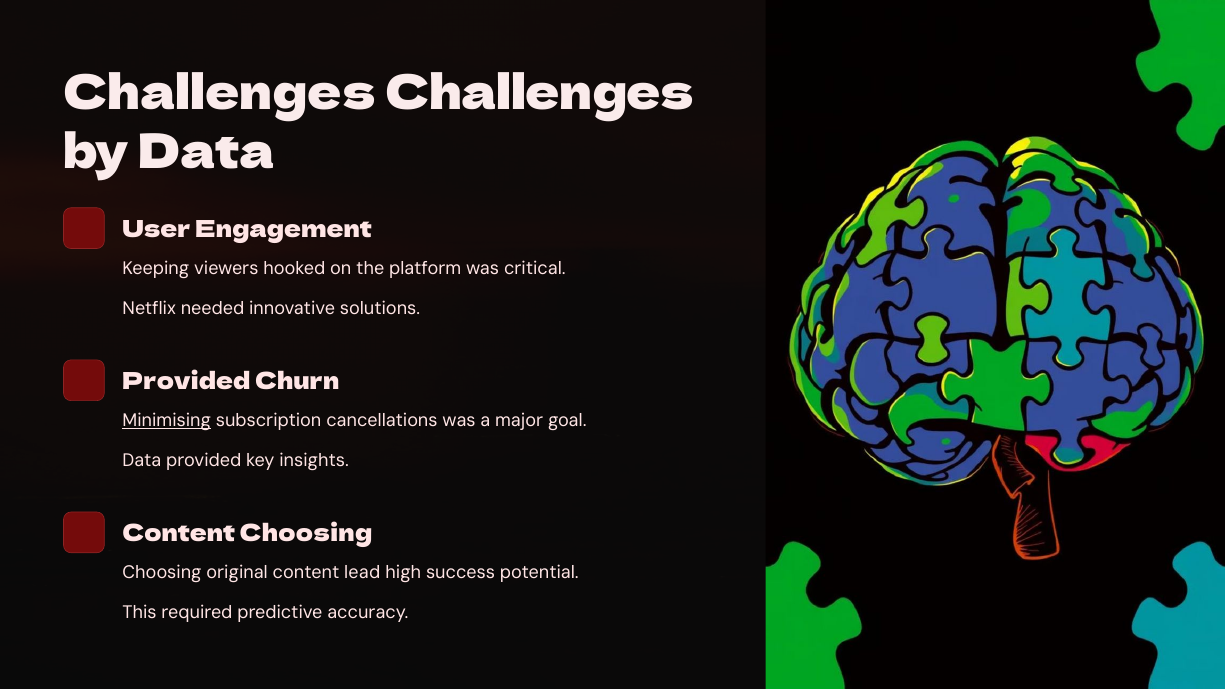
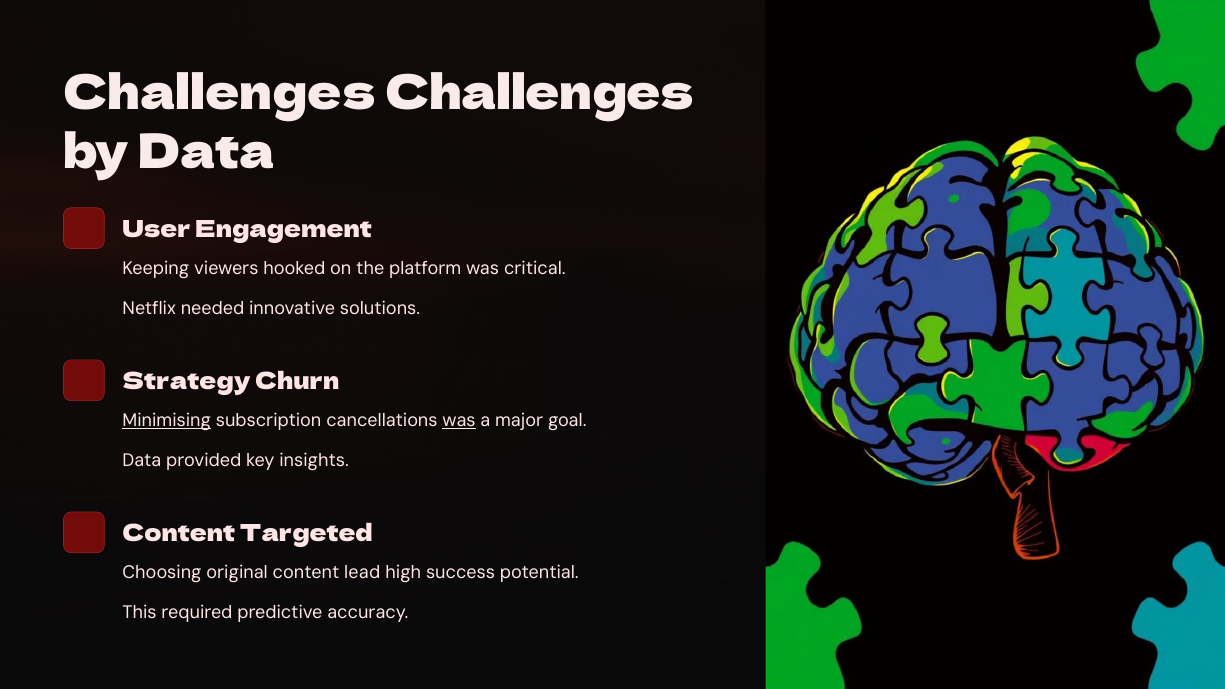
Provided at (186, 382): Provided -> Strategy
was at (459, 421) underline: none -> present
Content Choosing: Choosing -> Targeted
